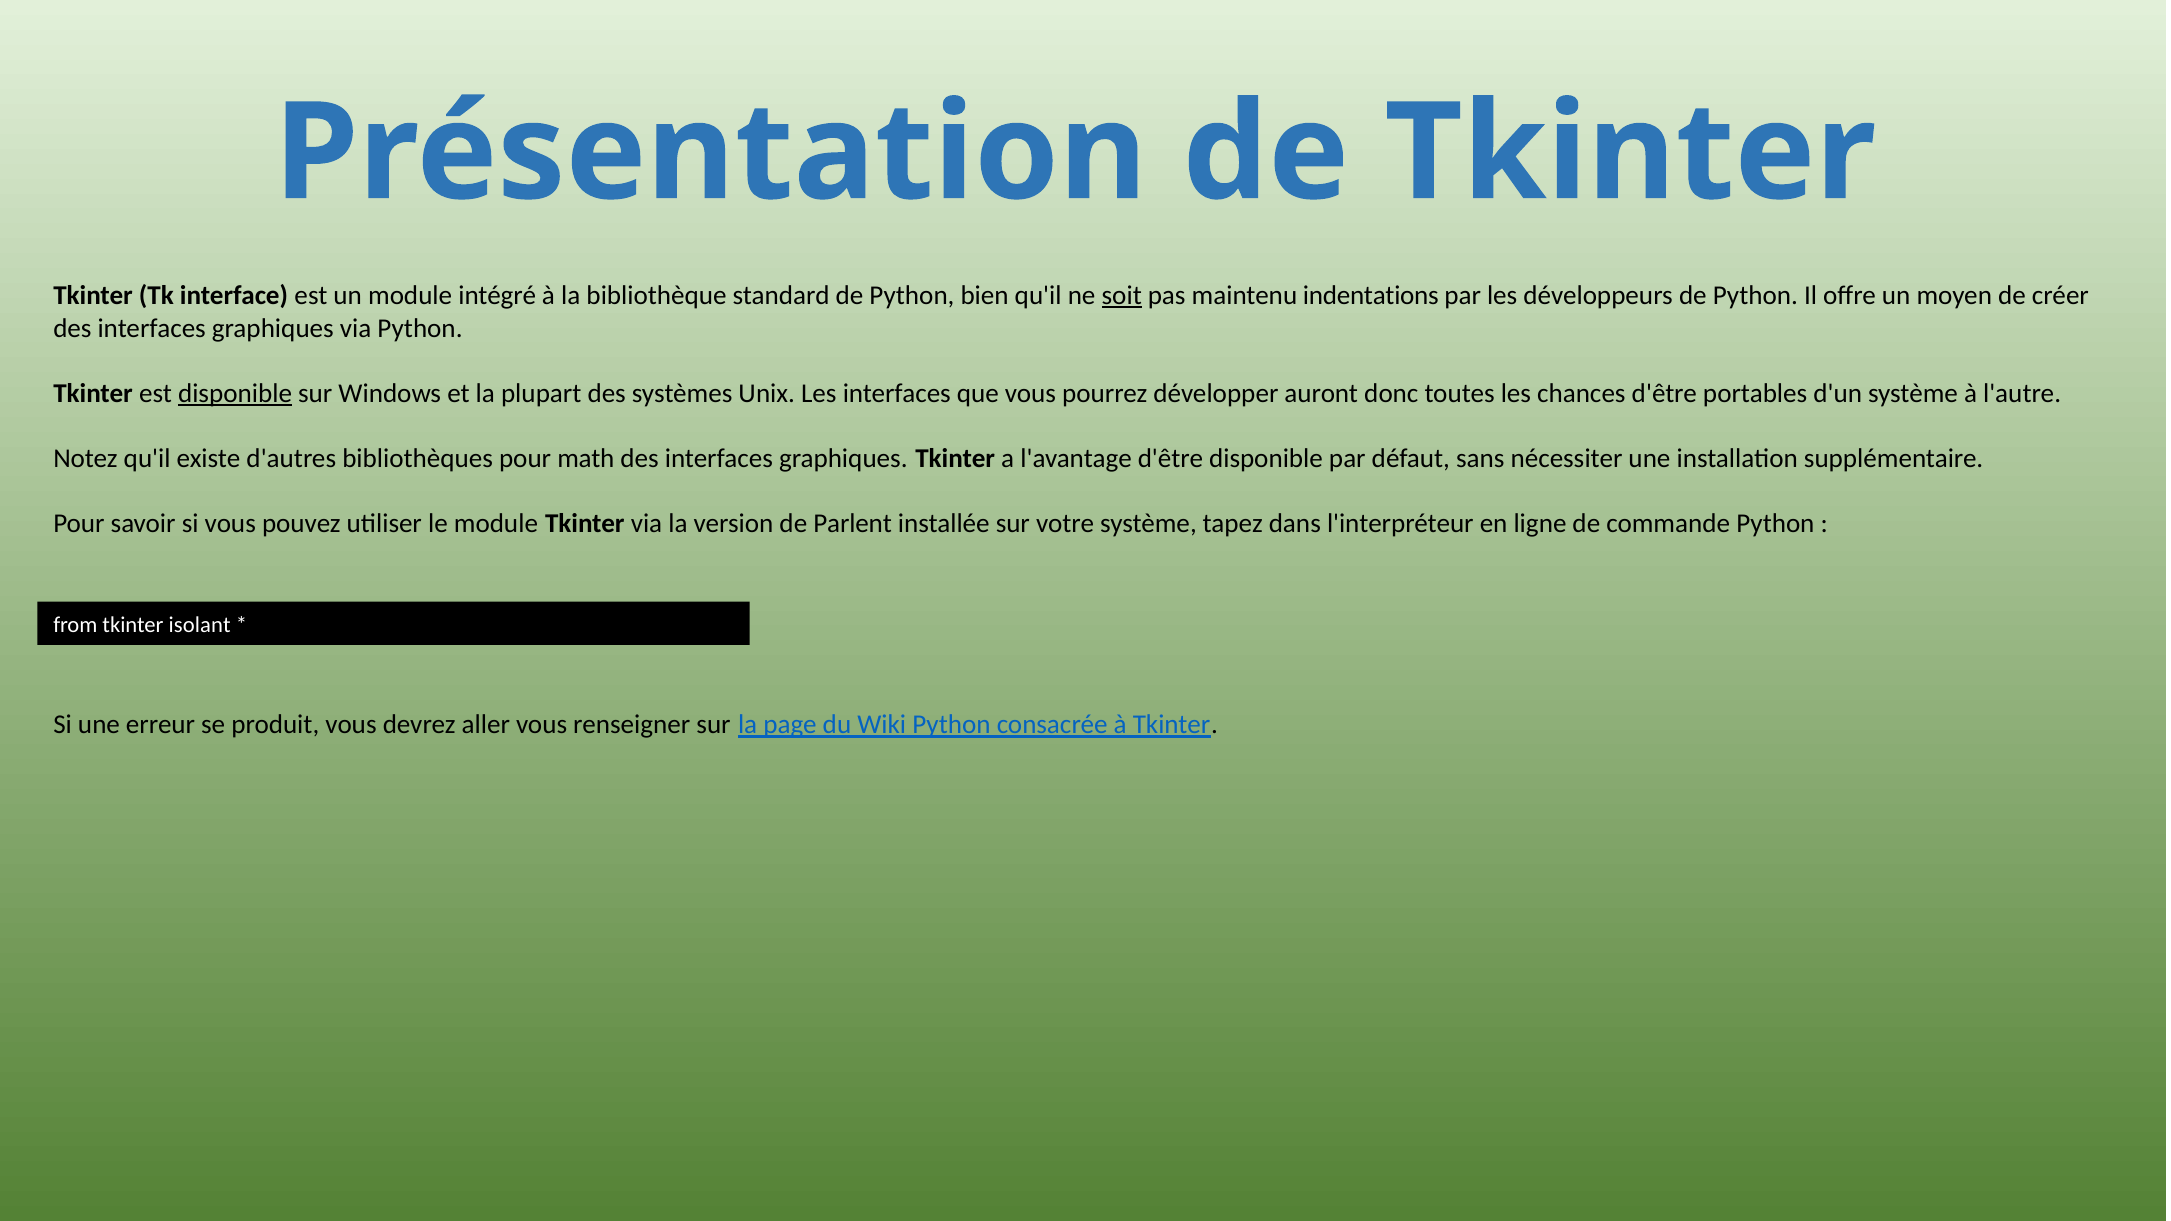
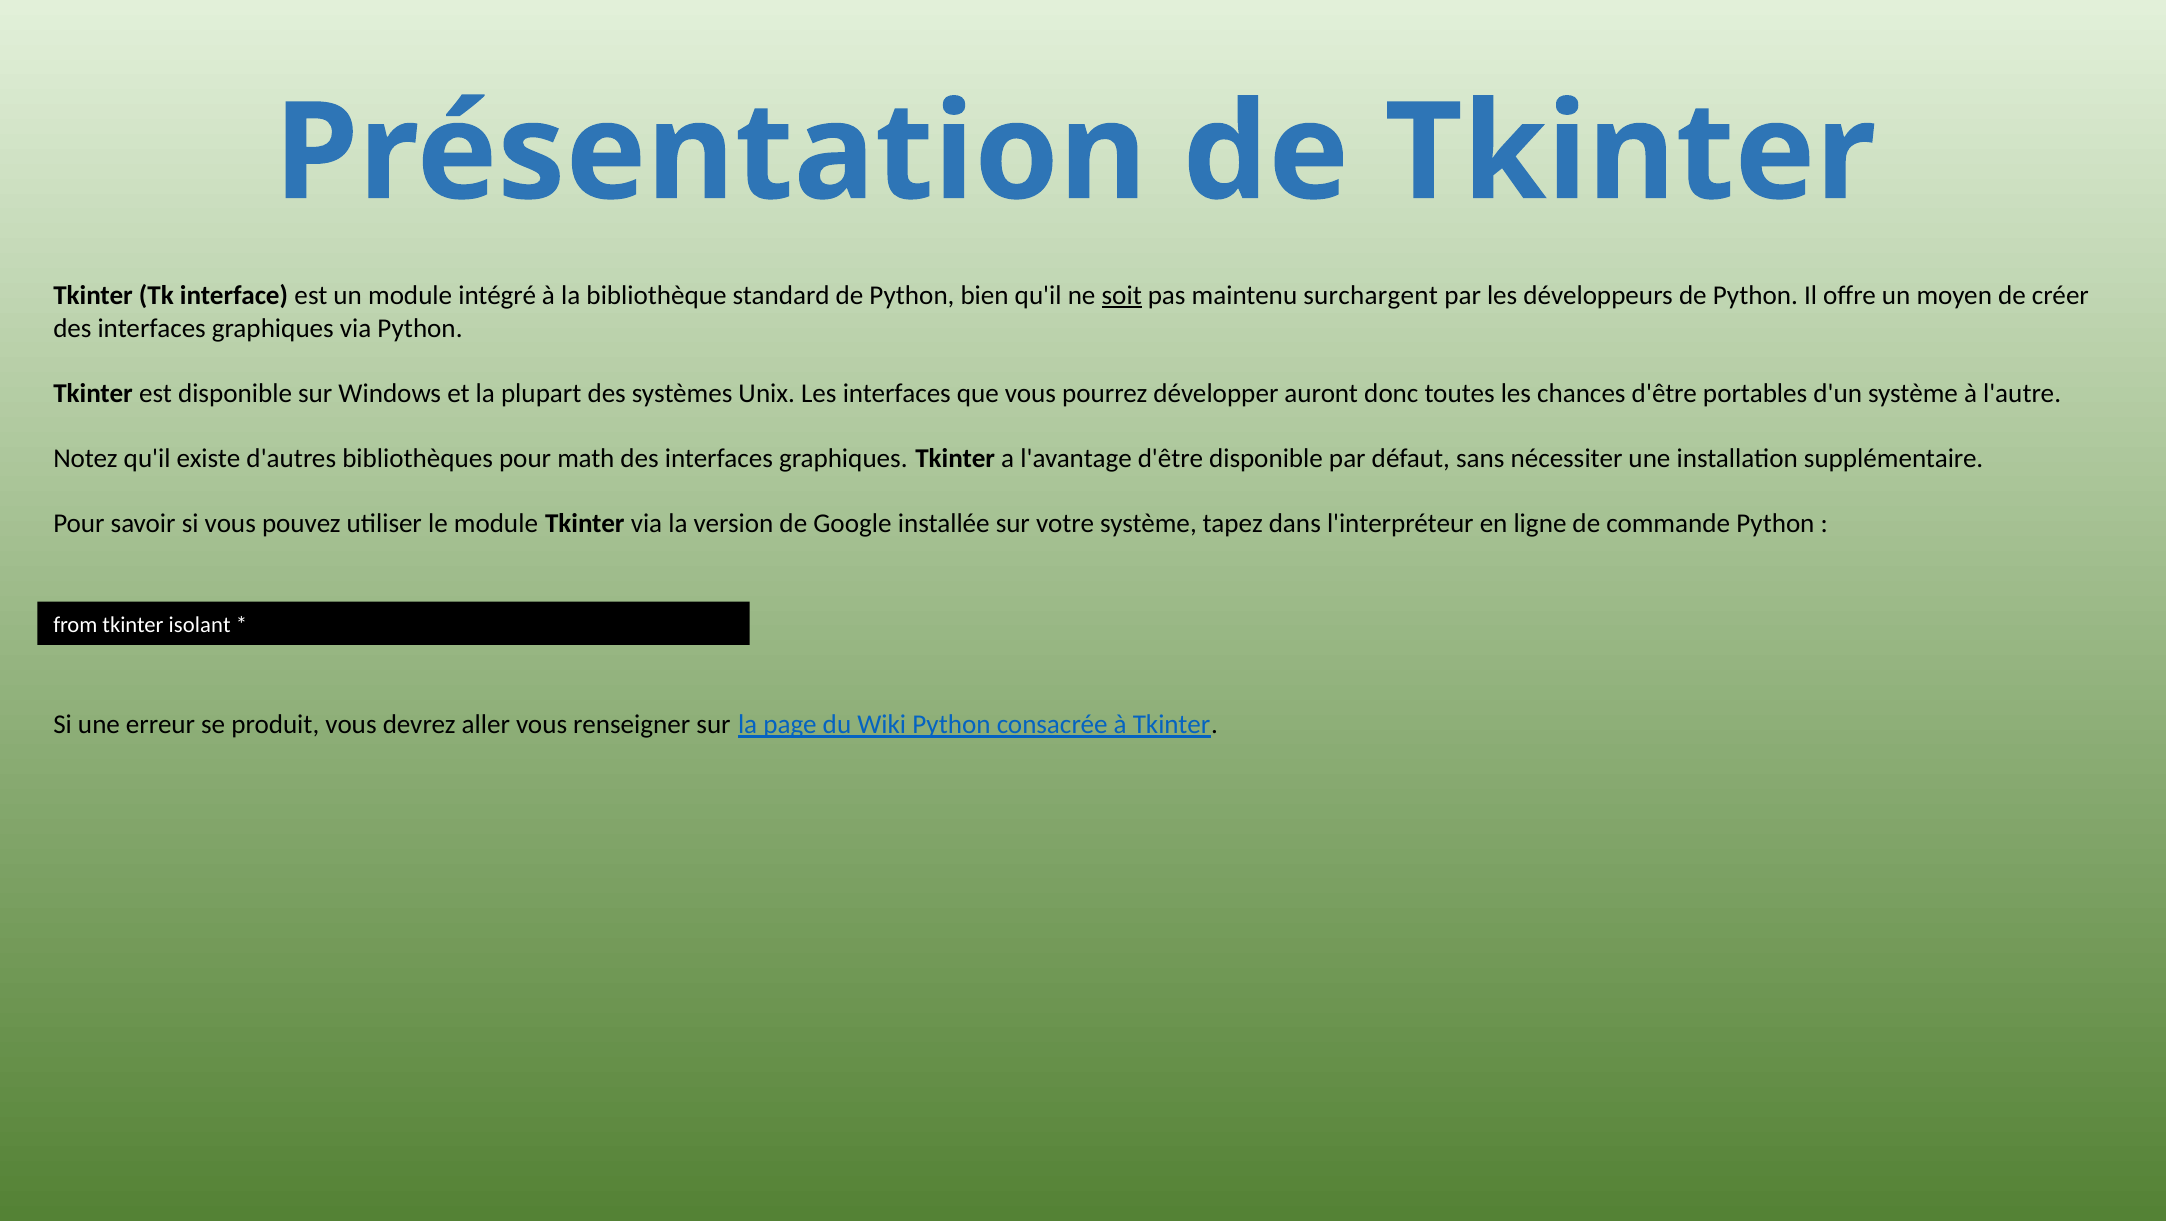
indentations: indentations -> surchargent
disponible at (235, 393) underline: present -> none
Parlent: Parlent -> Google
